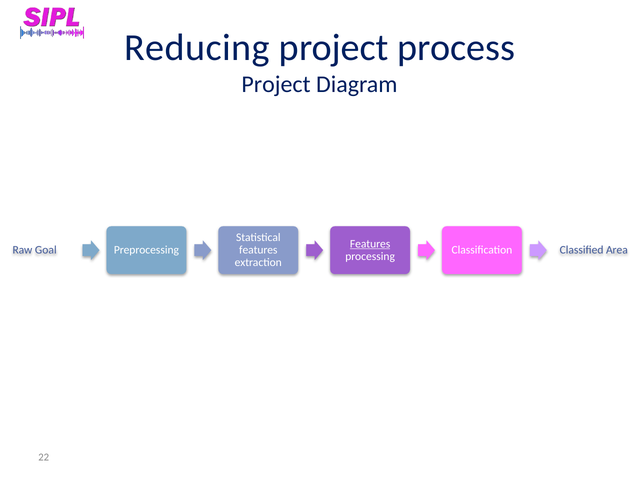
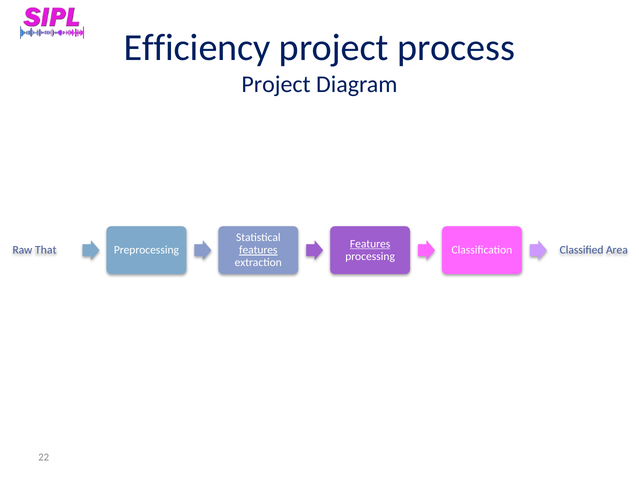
Reducing: Reducing -> Efficiency
Goal: Goal -> That
features at (258, 250) underline: none -> present
